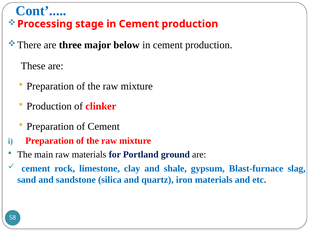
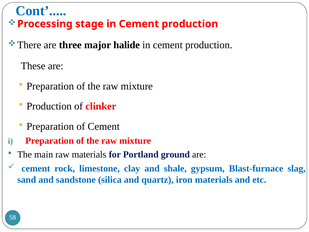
below: below -> halide
